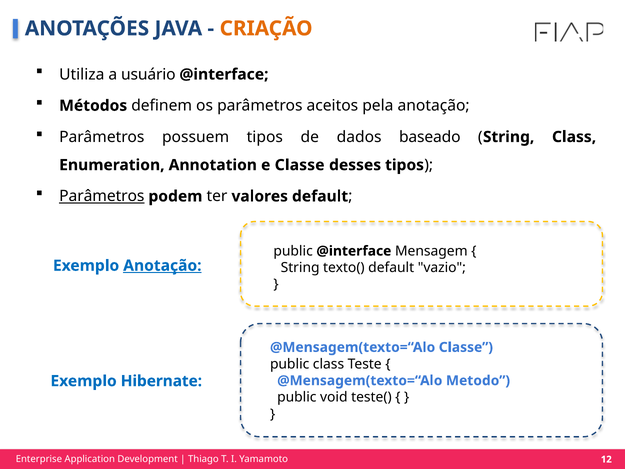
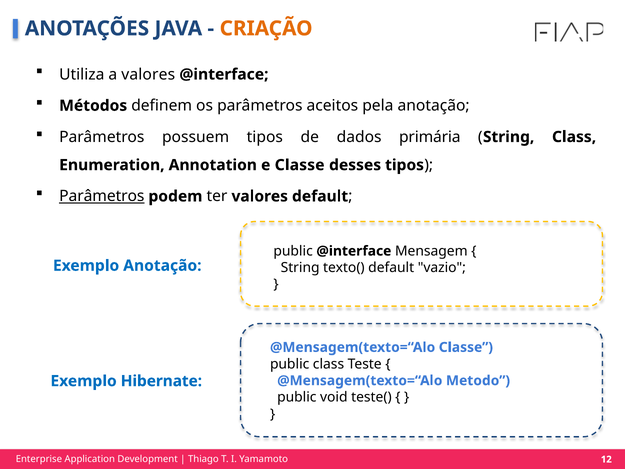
a usuário: usuário -> valores
baseado: baseado -> primária
Anotação at (162, 265) underline: present -> none
